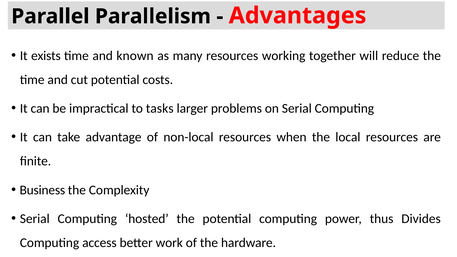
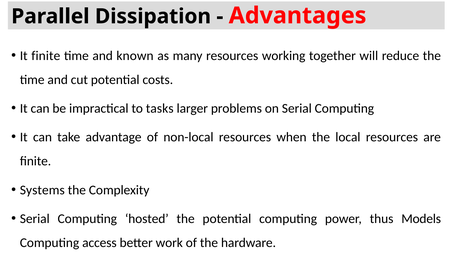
Parallelism: Parallelism -> Dissipation
It exists: exists -> finite
Business: Business -> Systems
Divides: Divides -> Models
